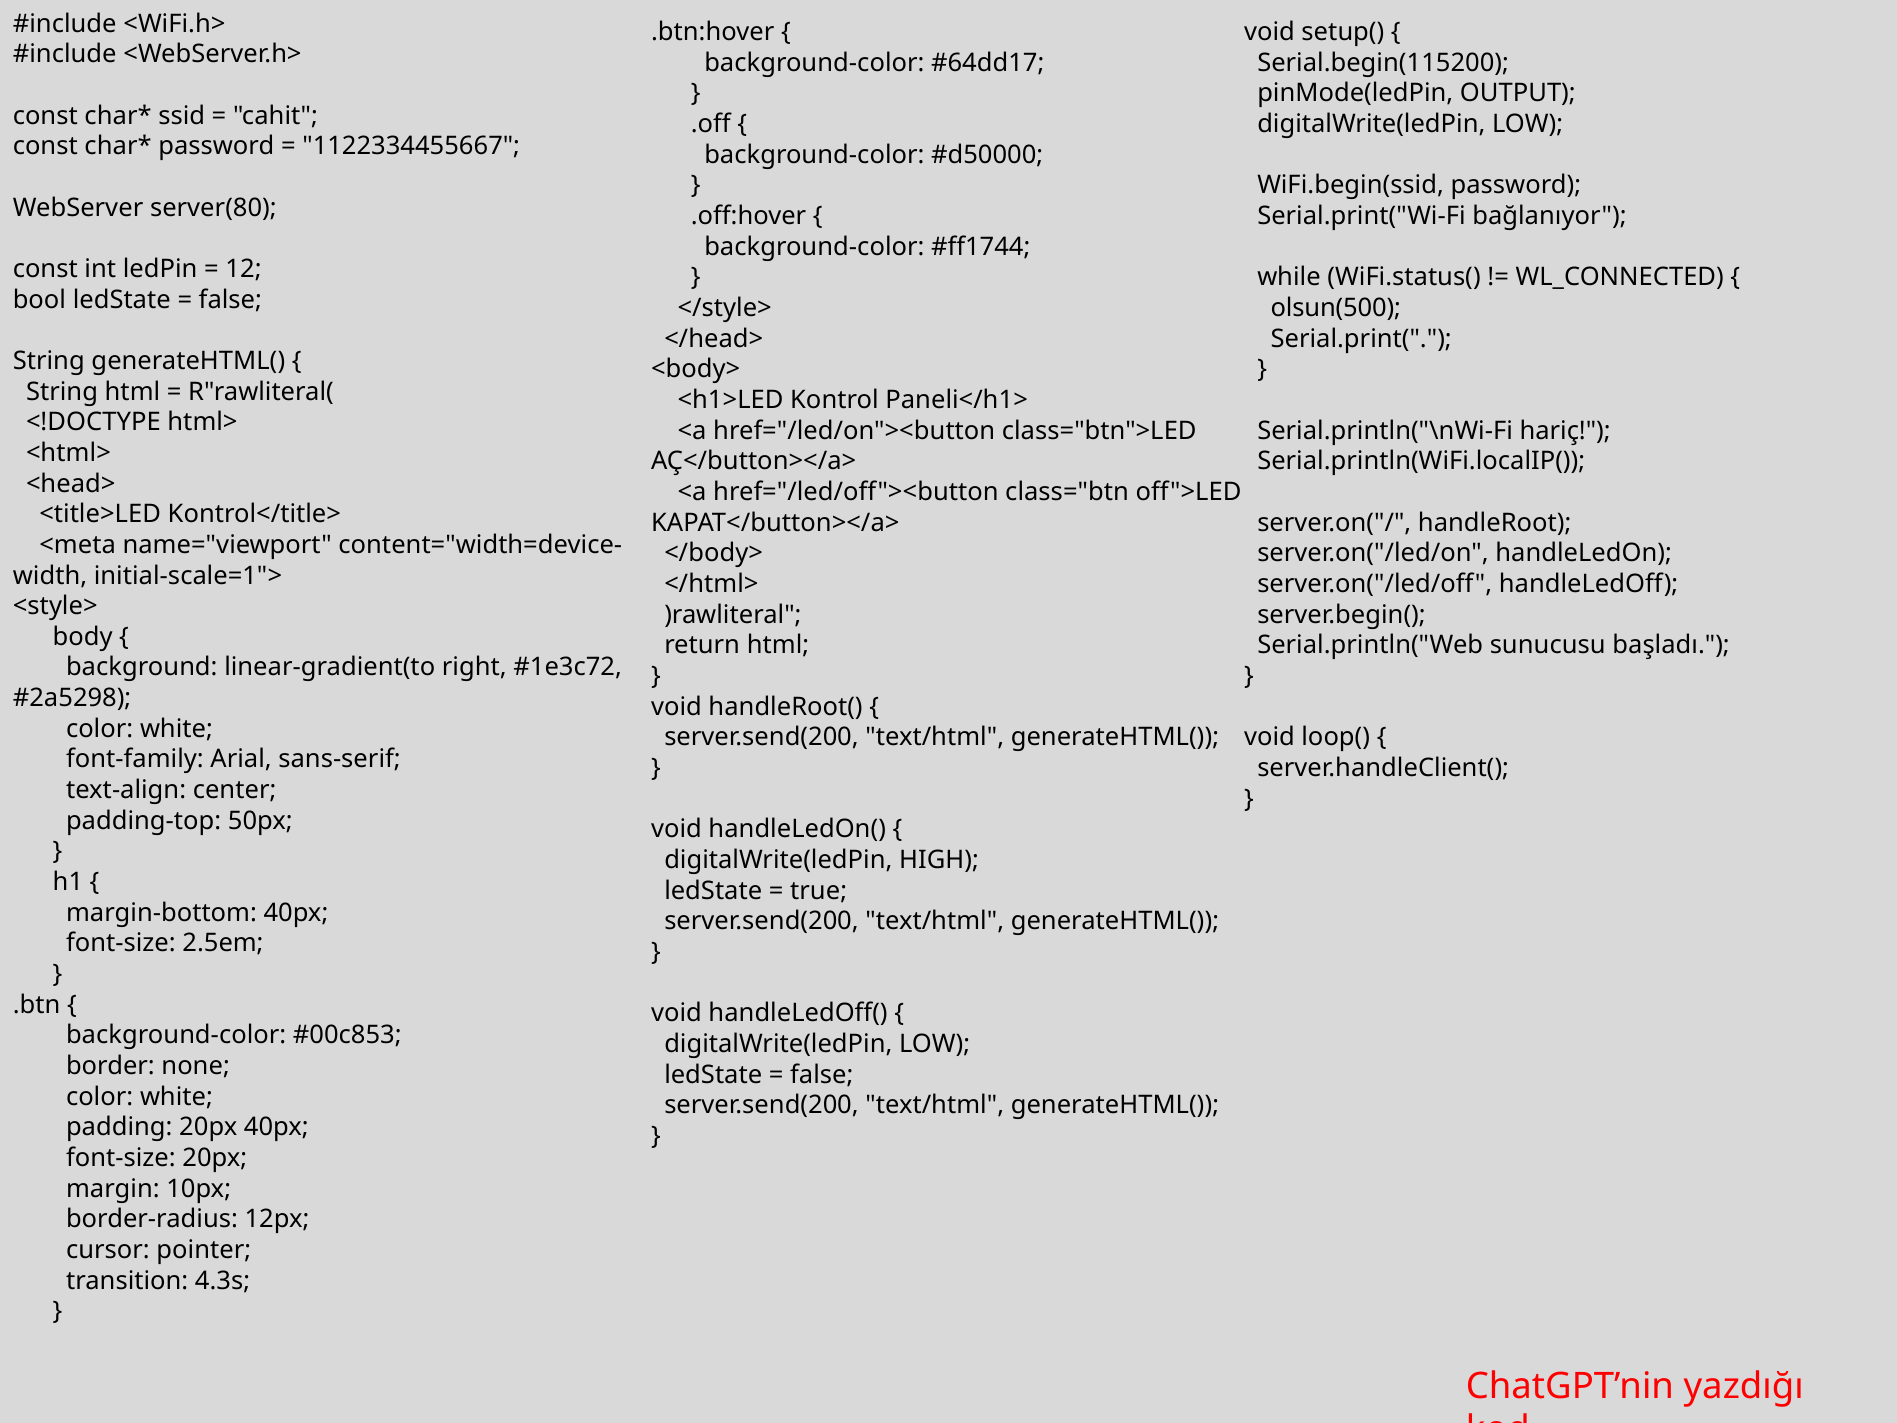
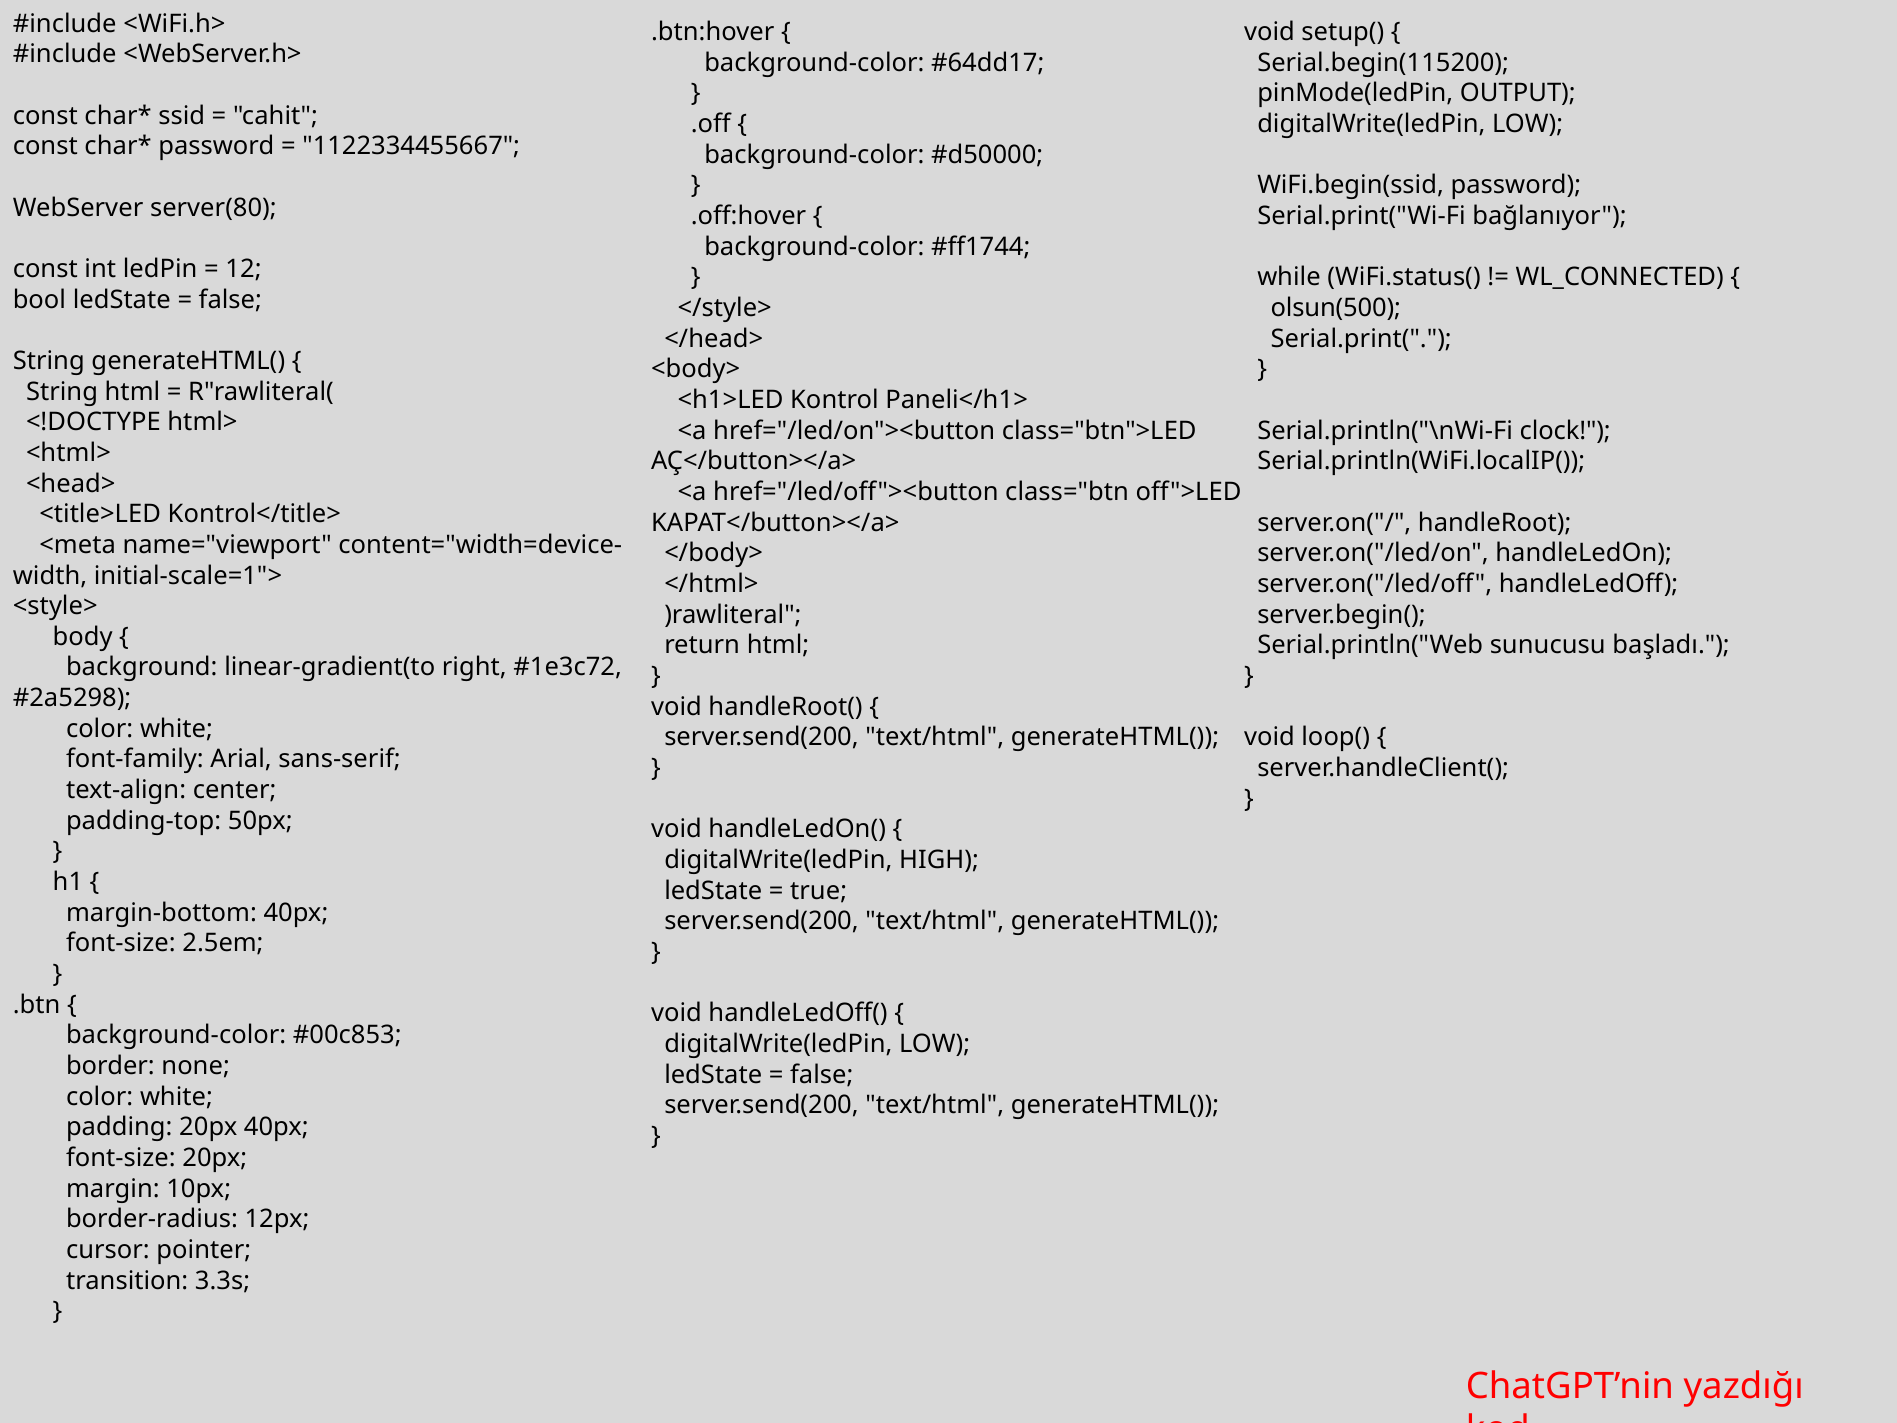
hariç: hariç -> clock
4.3s: 4.3s -> 3.3s
